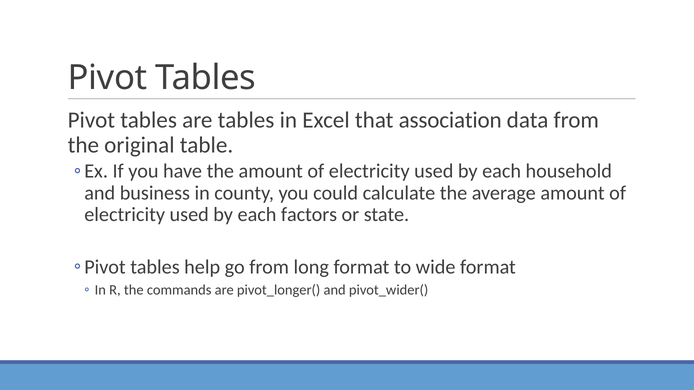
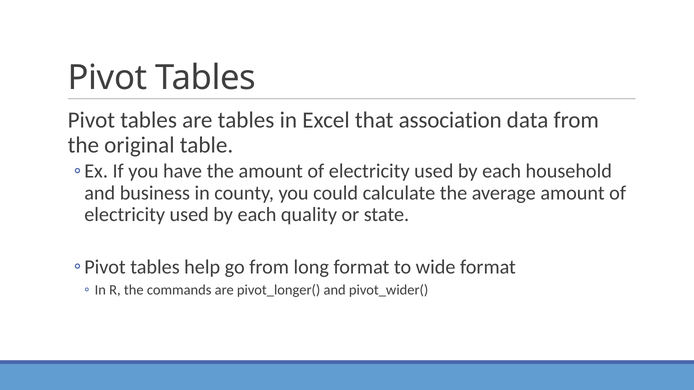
factors: factors -> quality
